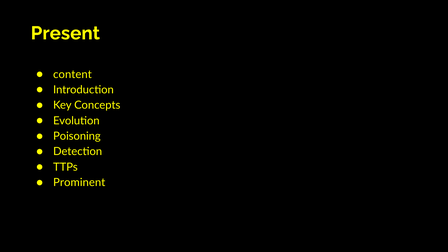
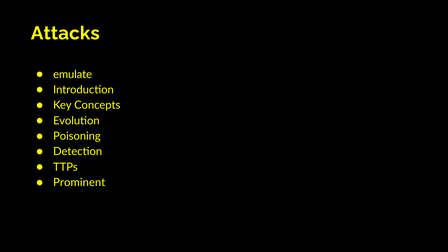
Present: Present -> Attacks
content: content -> emulate
